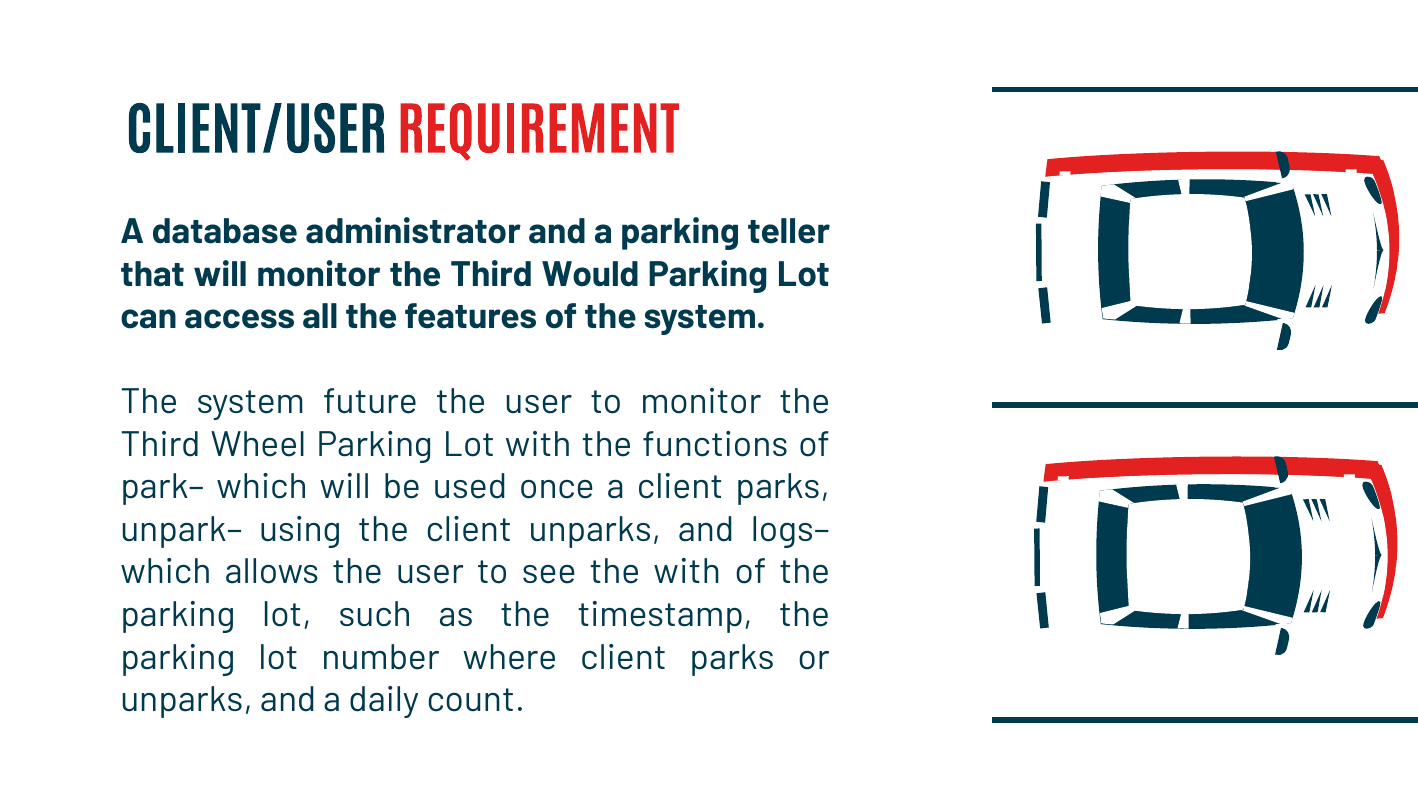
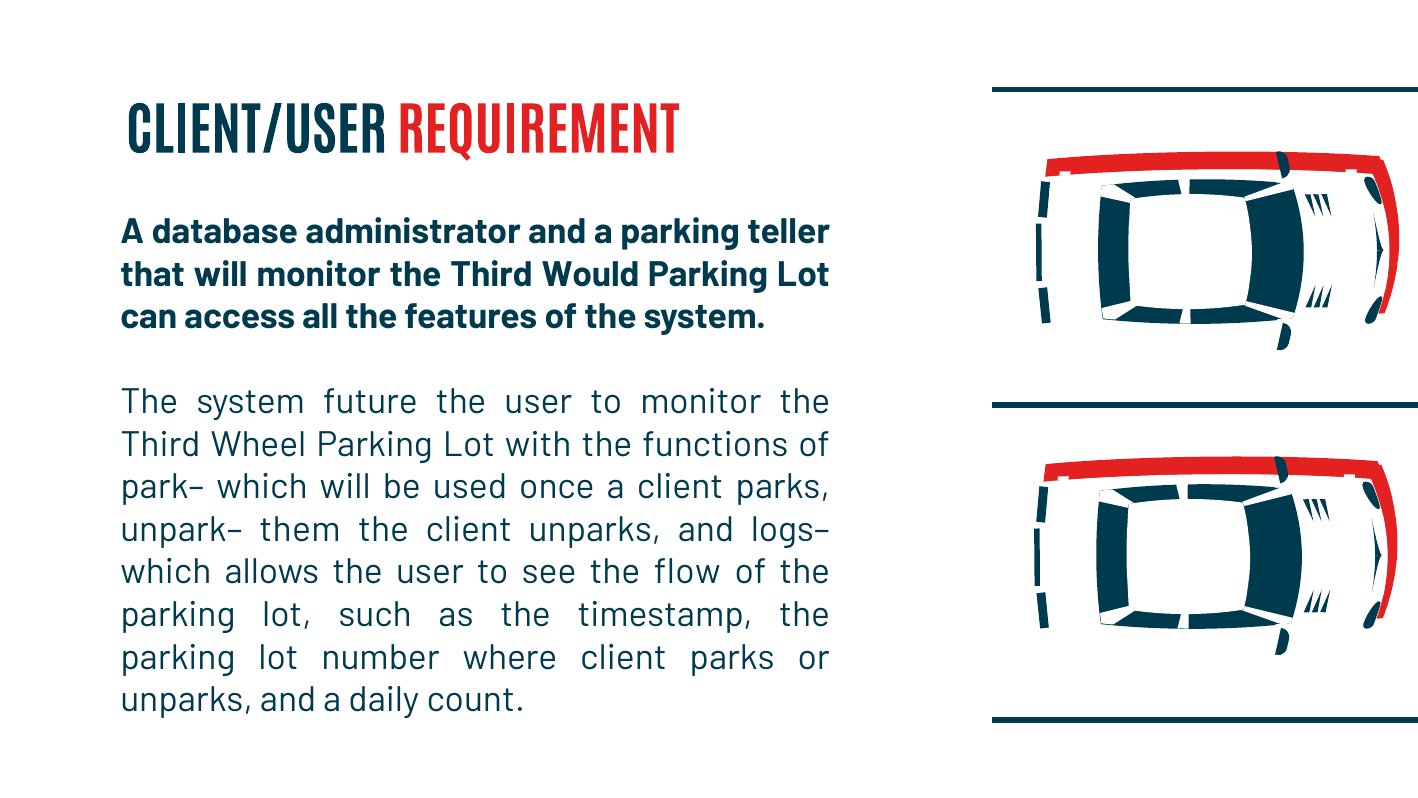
using: using -> them
the with: with -> flow
